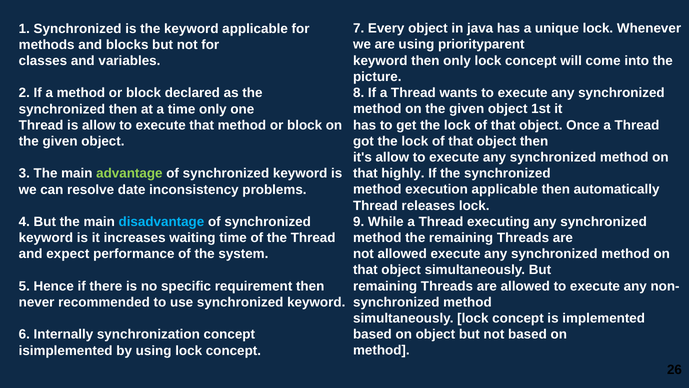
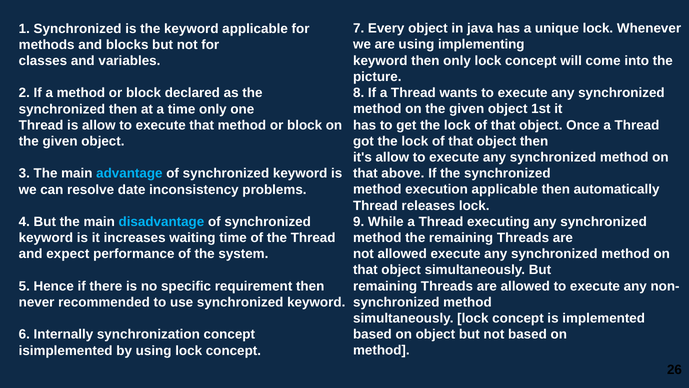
priorityparent: priorityparent -> implementing
highly: highly -> above
advantage colour: light green -> light blue
